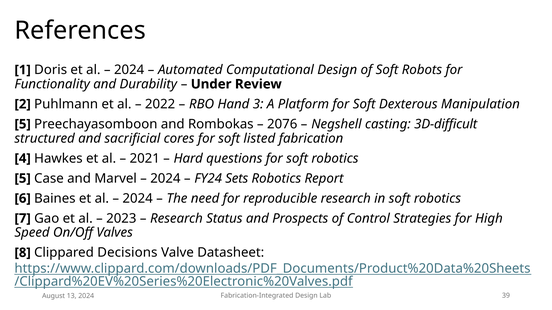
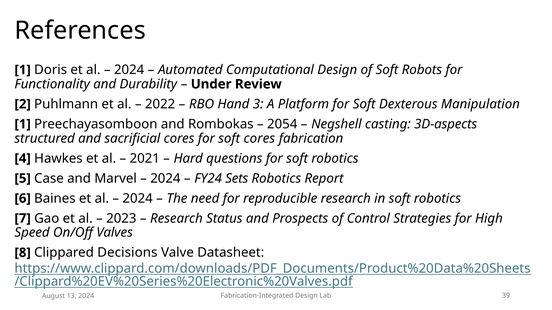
5 at (23, 124): 5 -> 1
2076: 2076 -> 2054
3D-difficult: 3D-difficult -> 3D-aspects
soft listed: listed -> cores
